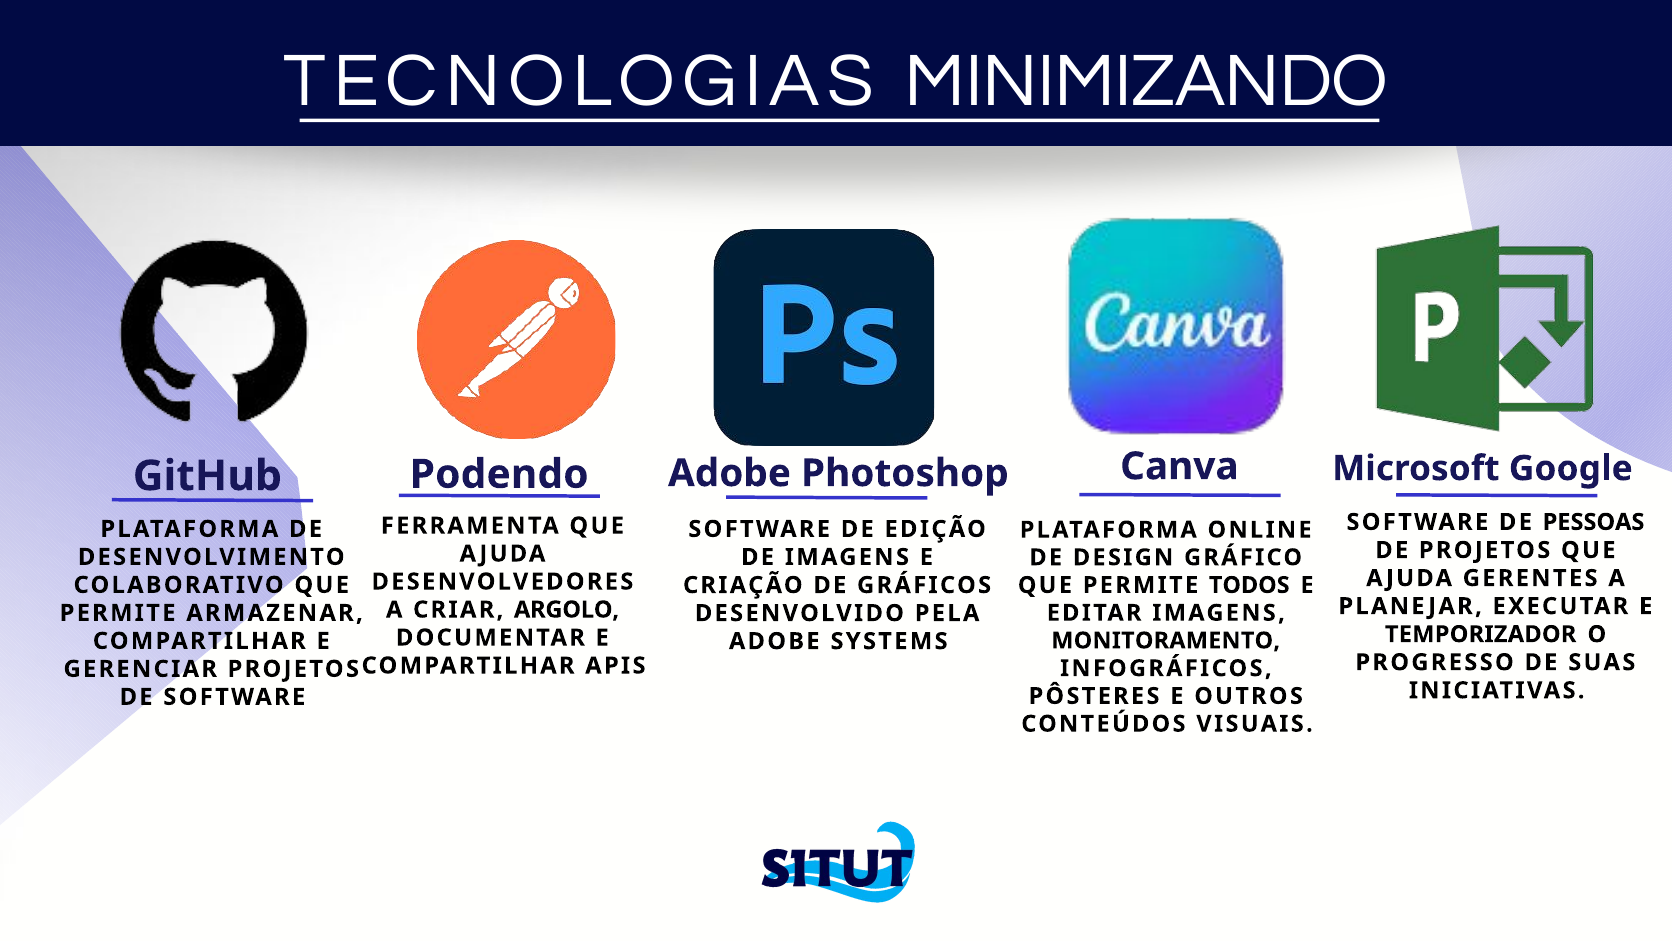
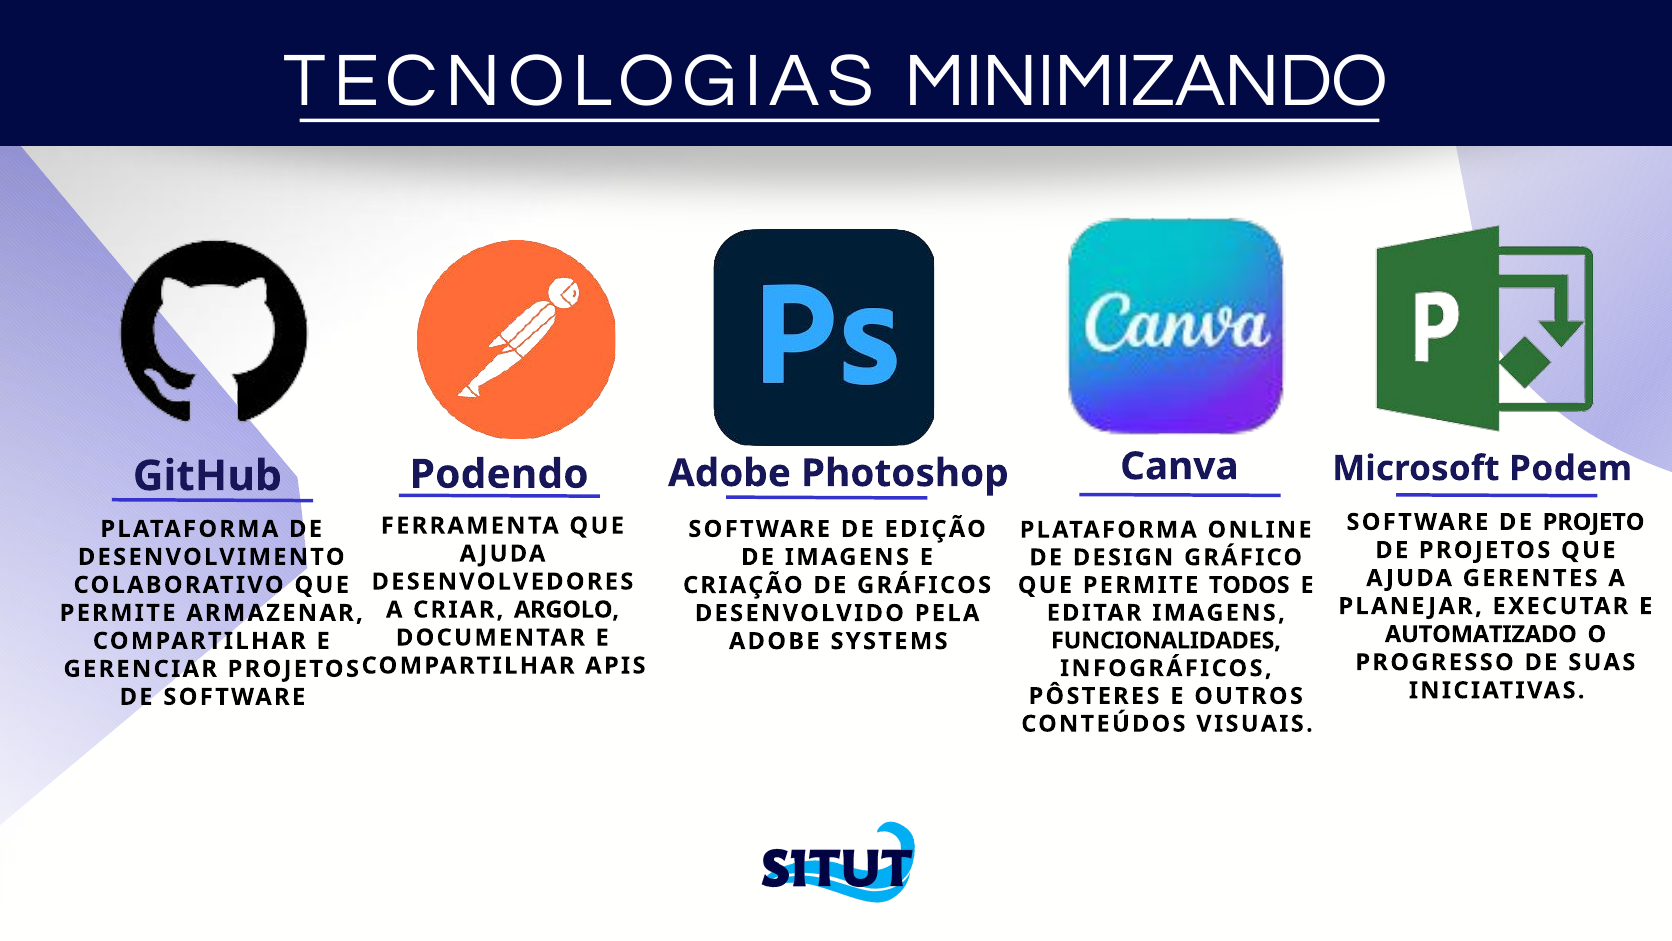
Google: Google -> Podem
PESSOAS: PESSOAS -> PROJETO
TEMPORIZADOR: TEMPORIZADOR -> AUTOMATIZADO
MONITORAMENTO: MONITORAMENTO -> FUNCIONALIDADES
